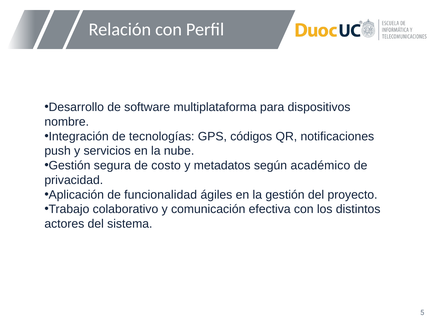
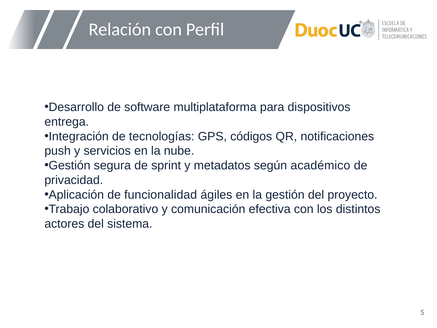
nombre: nombre -> entrega
costo: costo -> sprint
